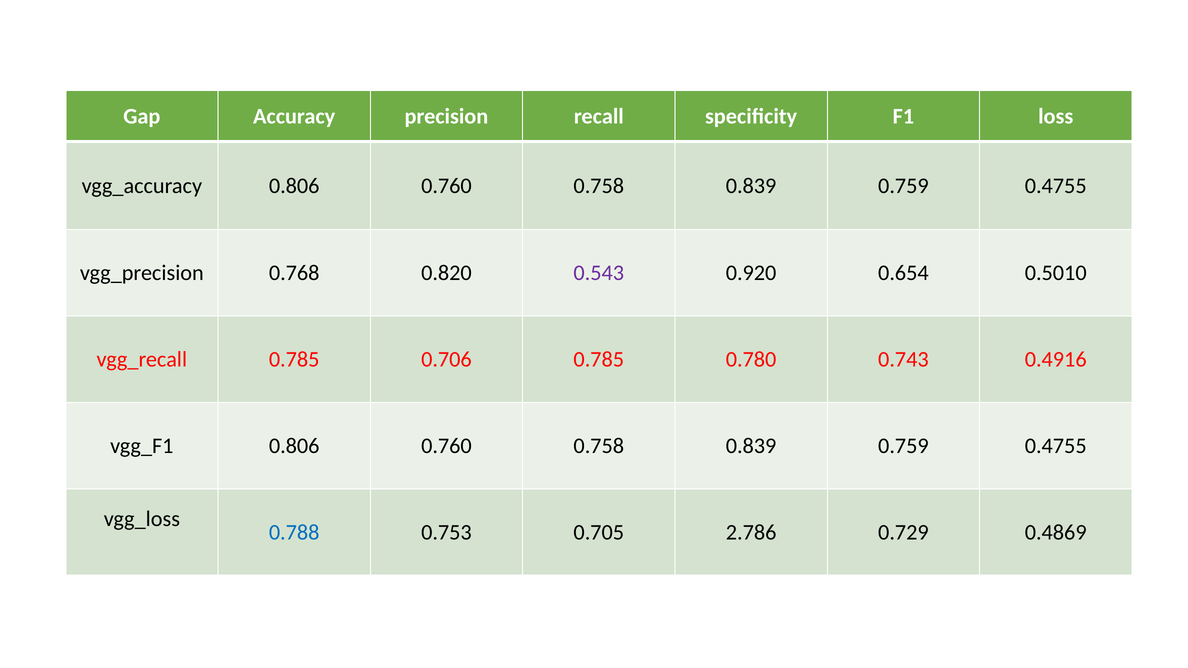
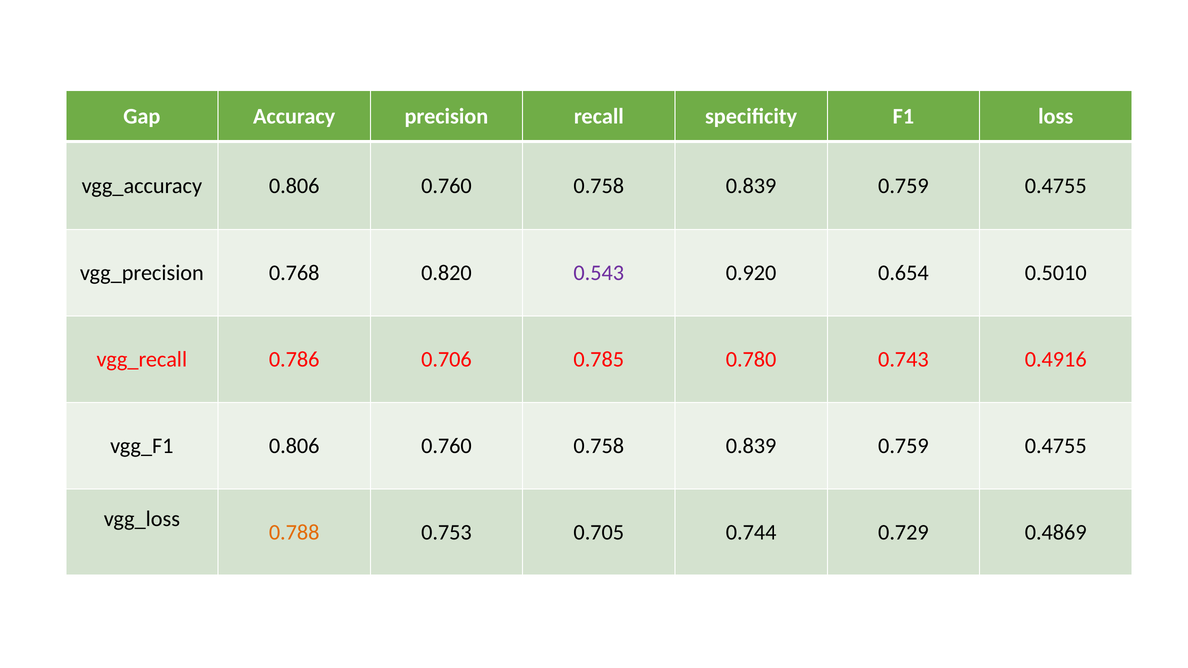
0.785 at (294, 360): 0.785 -> 0.786
0.788 colour: blue -> orange
2.786: 2.786 -> 0.744
